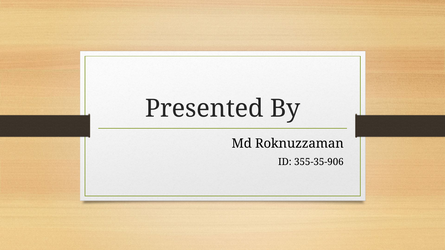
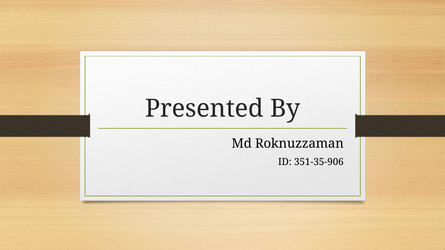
355-35-906: 355-35-906 -> 351-35-906
